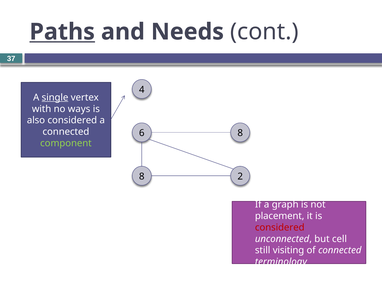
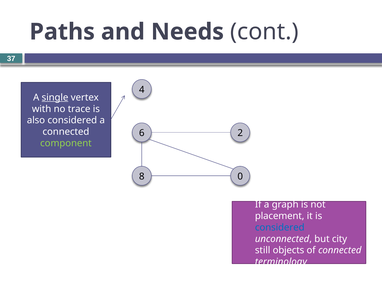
Paths underline: present -> none
ways: ways -> trace
6 8: 8 -> 2
2: 2 -> 0
considered at (280, 228) colour: red -> blue
cell: cell -> city
visiting: visiting -> objects
